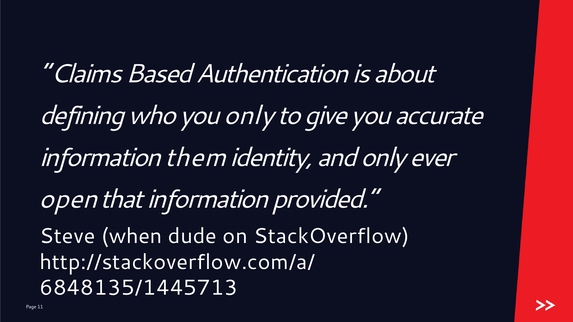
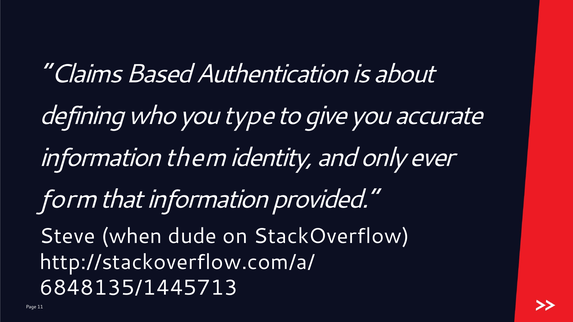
you only: only -> type
open: open -> form
